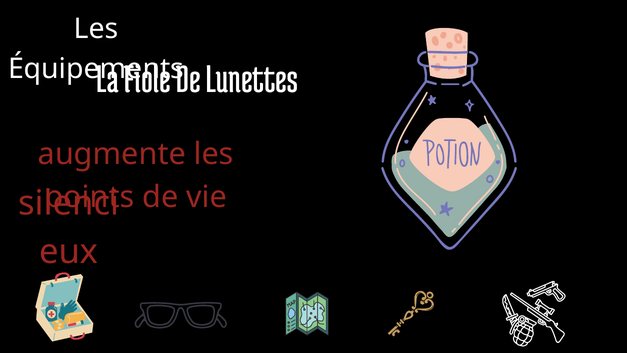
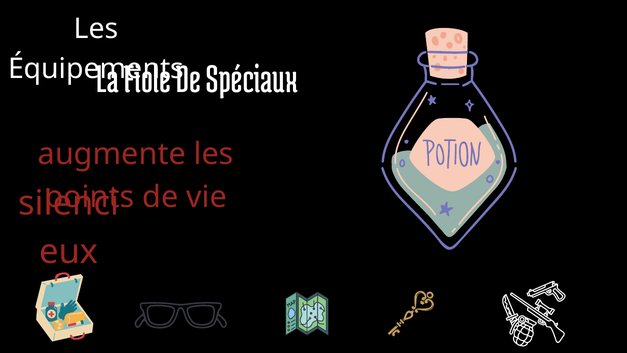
Lunettes: Lunettes -> Spéciaux
